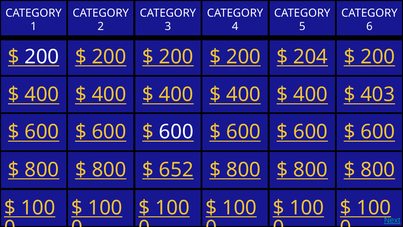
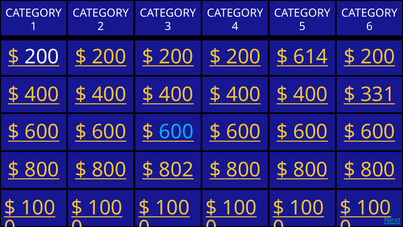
204: 204 -> 614
403: 403 -> 331
600 at (176, 132) colour: white -> light blue
652: 652 -> 802
